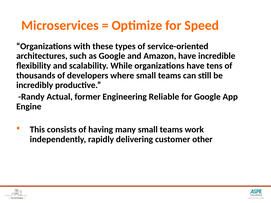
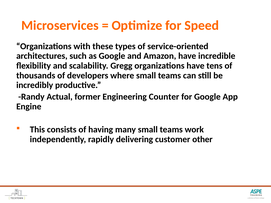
While: While -> Gregg
Reliable: Reliable -> Counter
